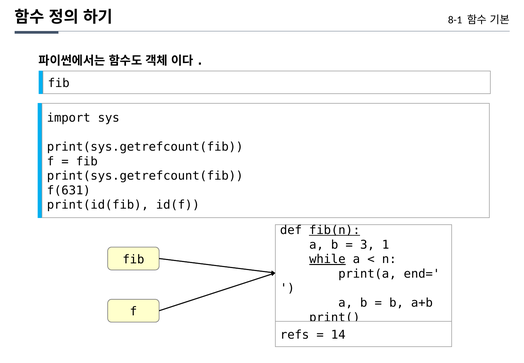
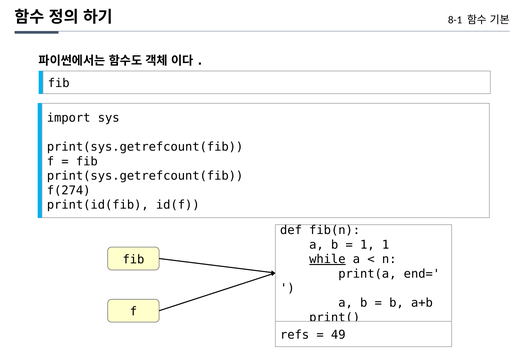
f(631: f(631 -> f(274
fib(n underline: present -> none
3 at (367, 245): 3 -> 1
14: 14 -> 49
